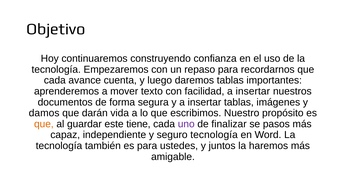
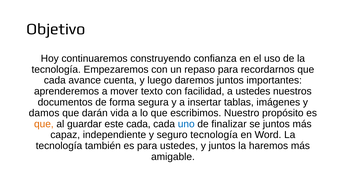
daremos tablas: tablas -> juntos
facilidad a insertar: insertar -> ustedes
este tiene: tiene -> cada
uno colour: purple -> blue
se pasos: pasos -> juntos
